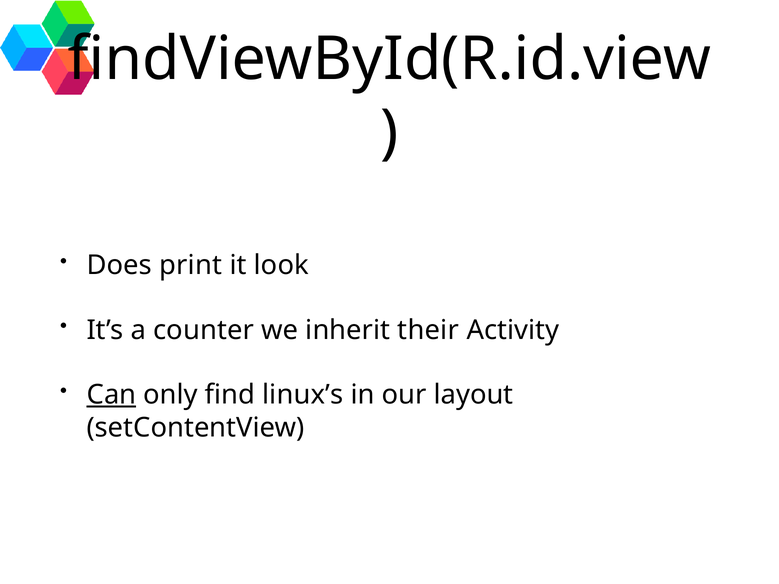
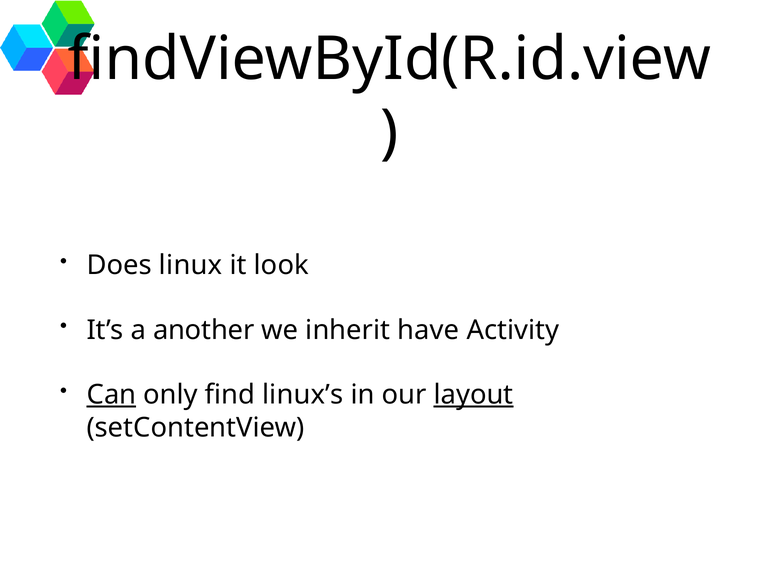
print: print -> linux
counter: counter -> another
their: their -> have
layout underline: none -> present
